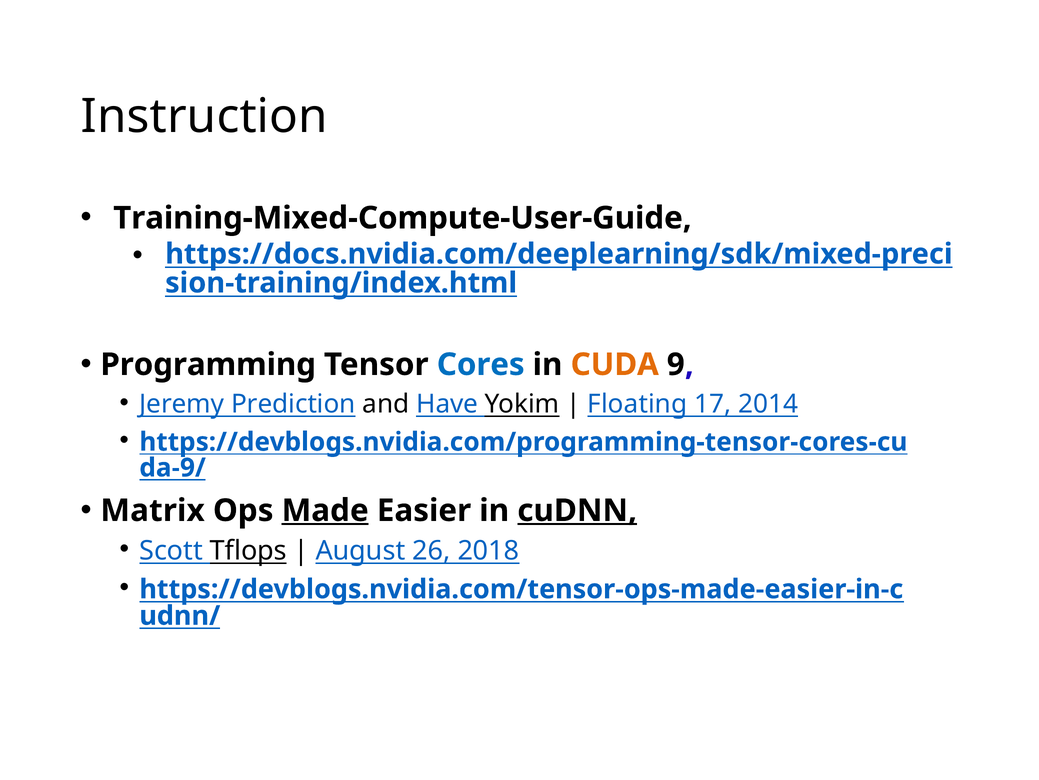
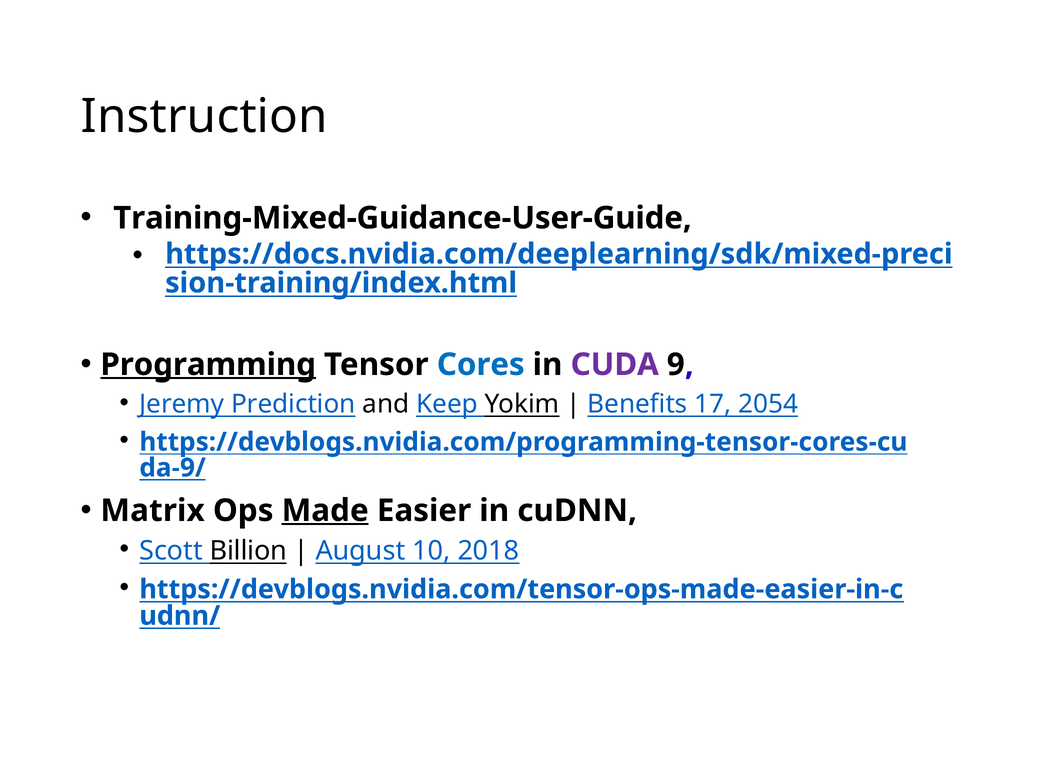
Training-Mixed-Compute-User-Guide: Training-Mixed-Compute-User-Guide -> Training-Mixed-Guidance-User-Guide
Programming underline: none -> present
CUDA colour: orange -> purple
Have: Have -> Keep
Floating: Floating -> Benefits
2014: 2014 -> 2054
cuDNN underline: present -> none
Tflops: Tflops -> Billion
26: 26 -> 10
